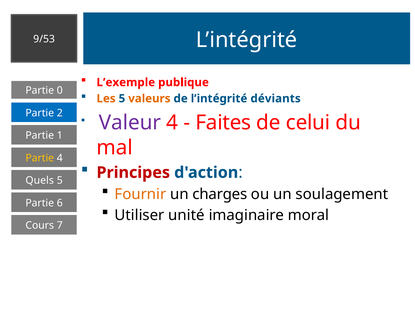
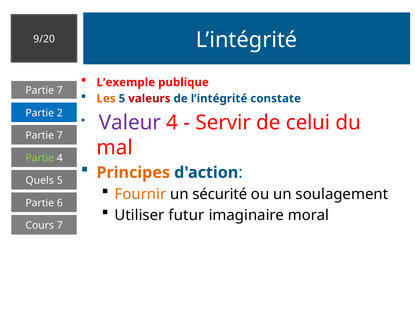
9/53: 9/53 -> 9/20
0 at (60, 91): 0 -> 7
valeurs colour: orange -> red
déviants: déviants -> constate
Faites: Faites -> Servir
1 at (60, 136): 1 -> 7
Partie at (40, 158) colour: yellow -> light green
Principes colour: red -> orange
charges: charges -> sécurité
unité: unité -> futur
